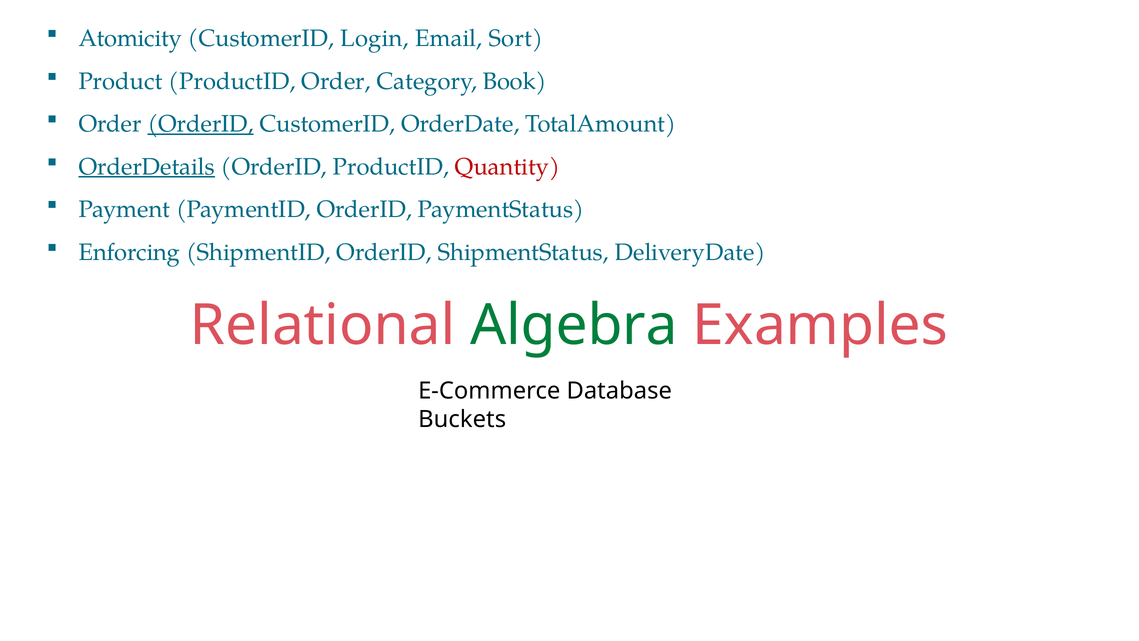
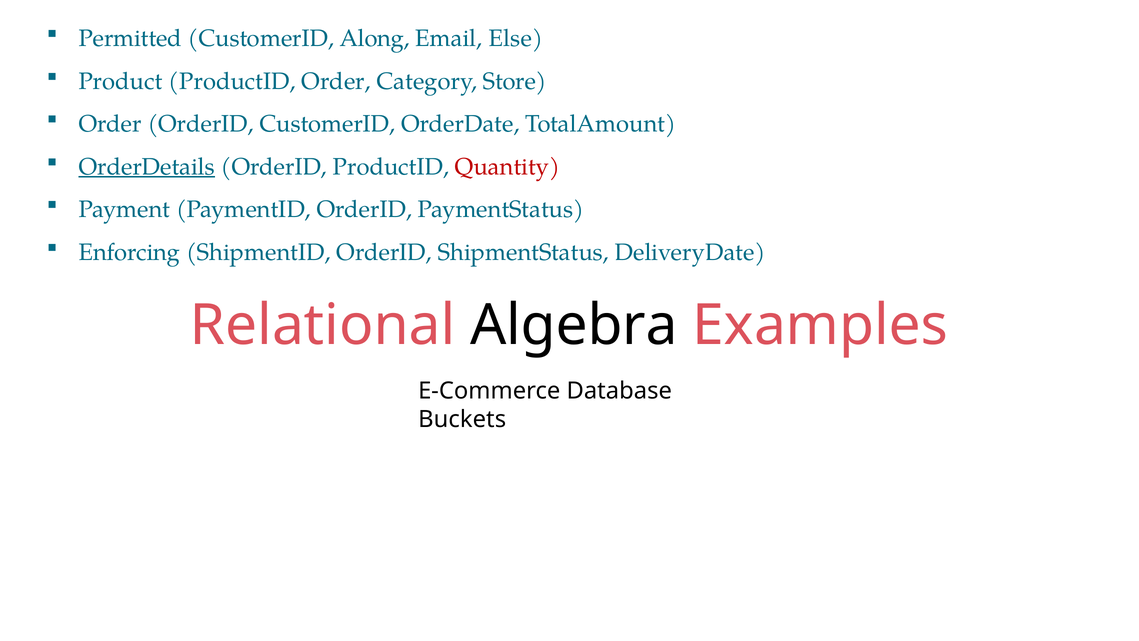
Atomicity: Atomicity -> Permitted
Login: Login -> Along
Sort: Sort -> Else
Book: Book -> Store
OrderID at (201, 124) underline: present -> none
Algebra colour: green -> black
